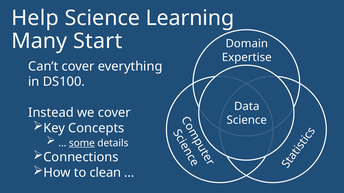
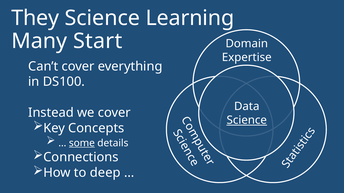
Help: Help -> They
Science at (247, 120) underline: none -> present
clean: clean -> deep
